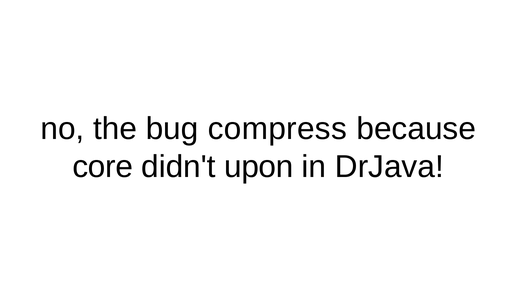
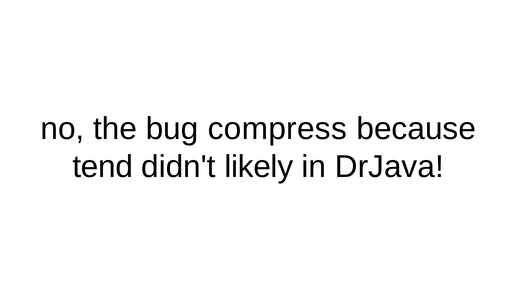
core: core -> tend
upon: upon -> likely
